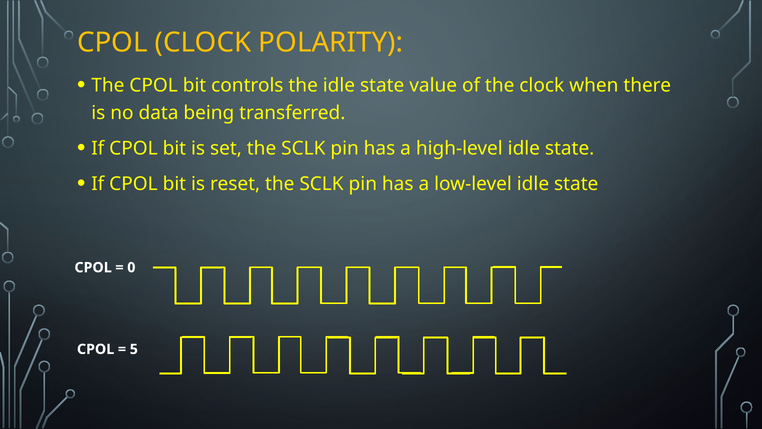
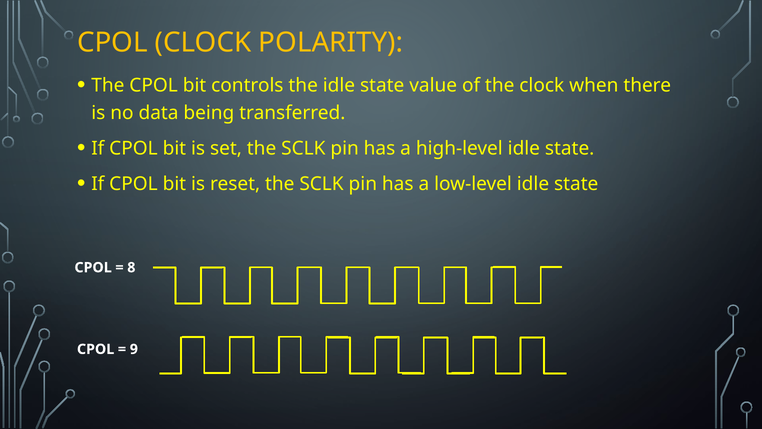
0: 0 -> 8
5: 5 -> 9
